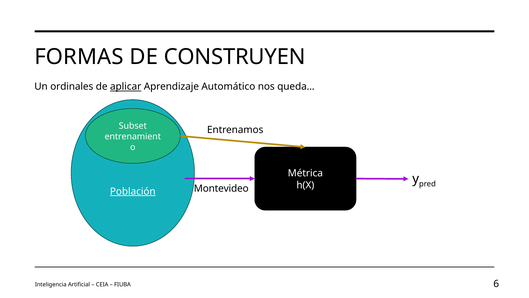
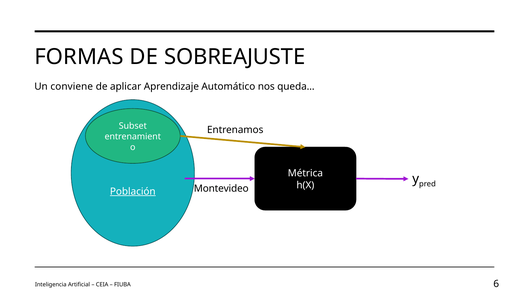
CONSTRUYEN: CONSTRUYEN -> SOBREAJUSTE
ordinales: ordinales -> conviene
aplicar underline: present -> none
